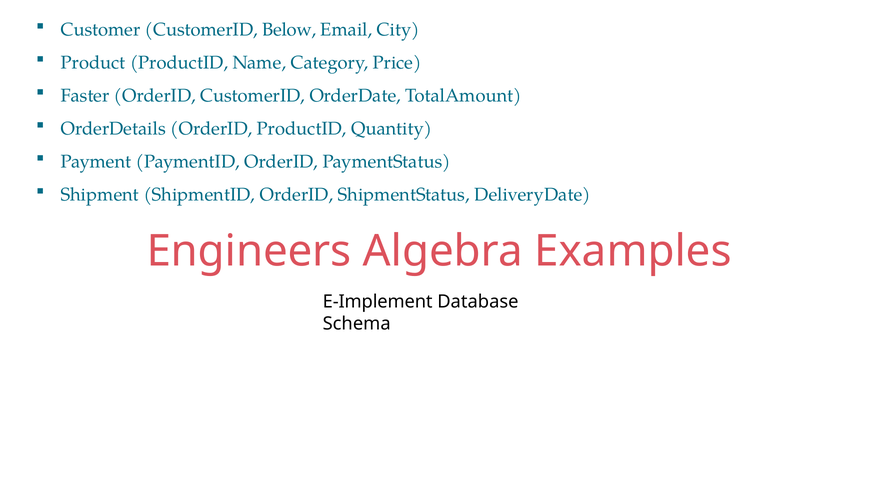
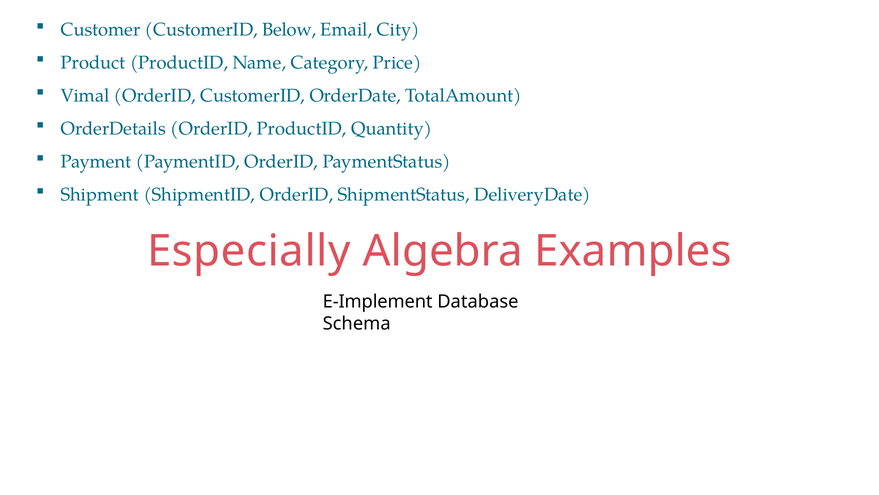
Faster: Faster -> Vimal
Engineers: Engineers -> Especially
